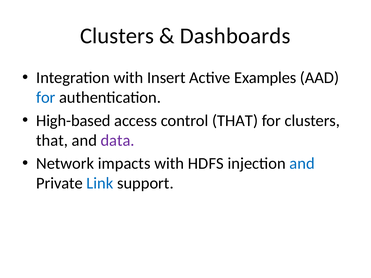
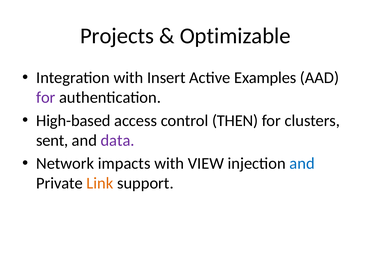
Clusters at (117, 36): Clusters -> Projects
Dashboards: Dashboards -> Optimizable
for at (46, 98) colour: blue -> purple
control THAT: THAT -> THEN
that at (52, 141): that -> sent
HDFS: HDFS -> VIEW
Link colour: blue -> orange
